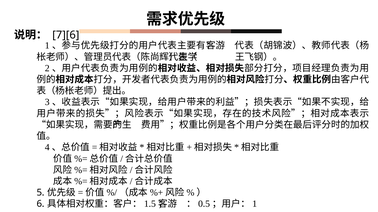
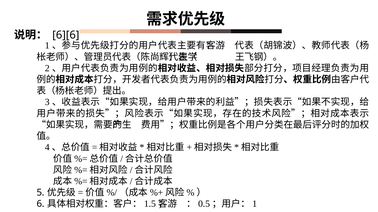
7][6: 7][6 -> 6][6
